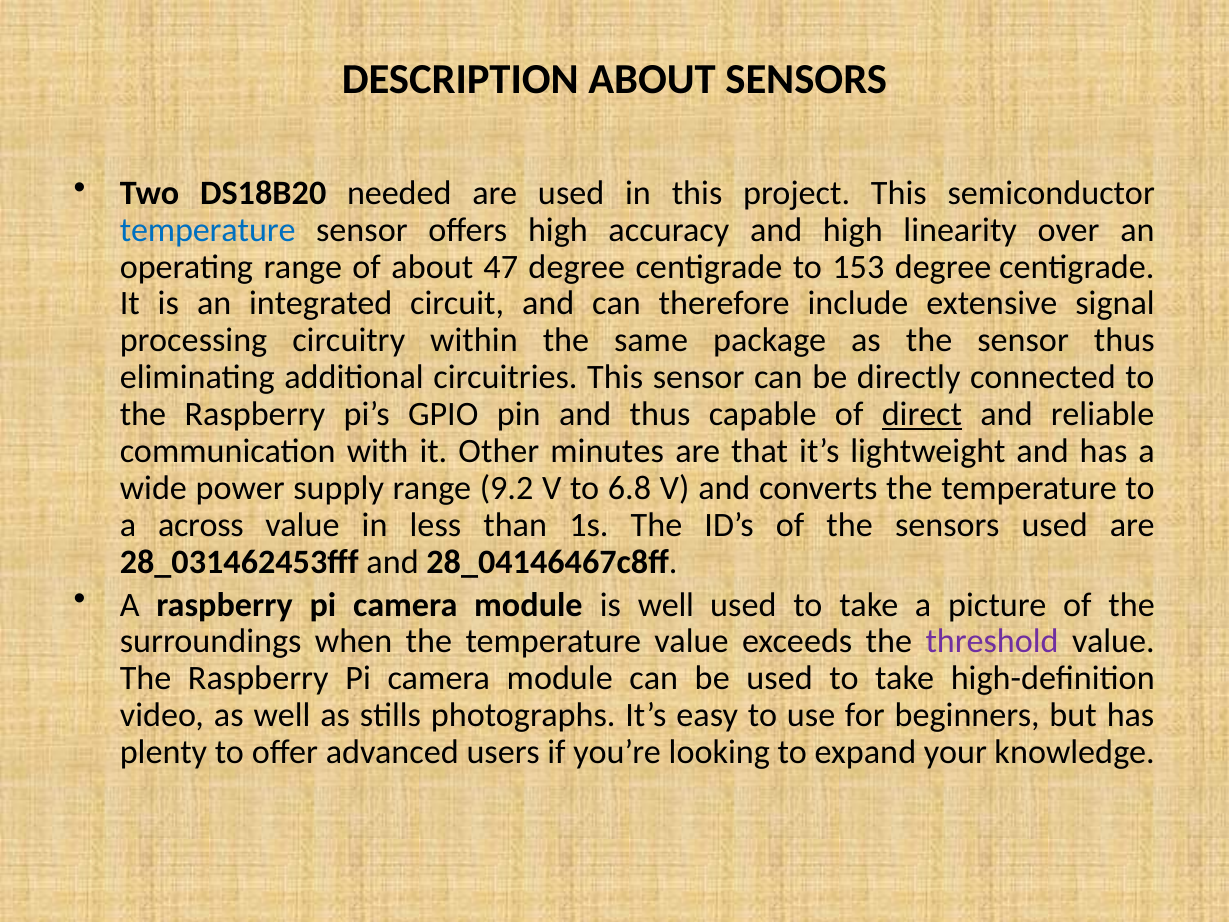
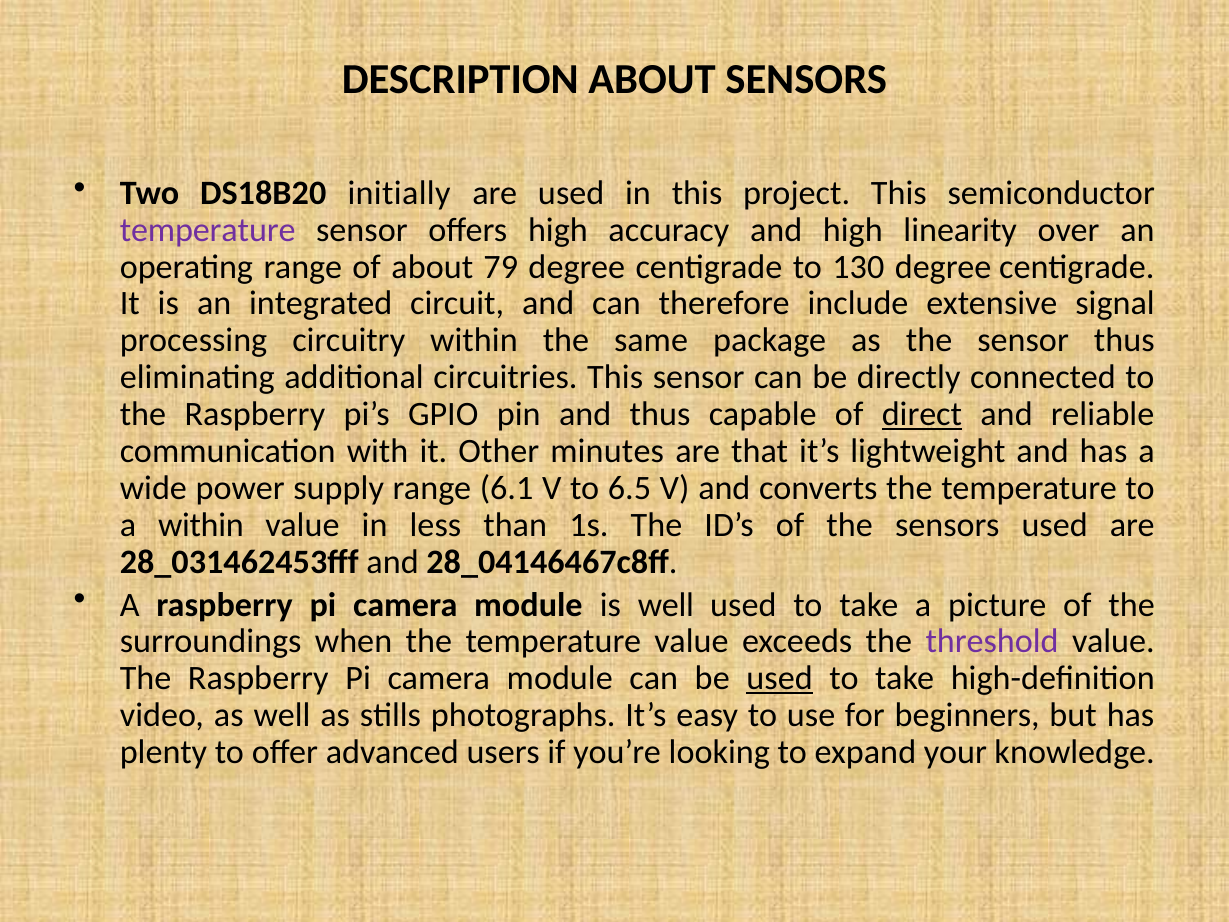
needed: needed -> initially
temperature at (208, 230) colour: blue -> purple
47: 47 -> 79
153: 153 -> 130
9.2: 9.2 -> 6.1
6.8: 6.8 -> 6.5
a across: across -> within
used at (780, 678) underline: none -> present
